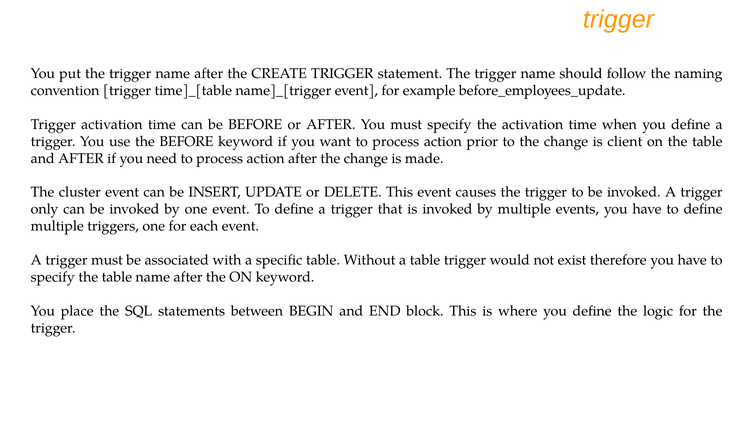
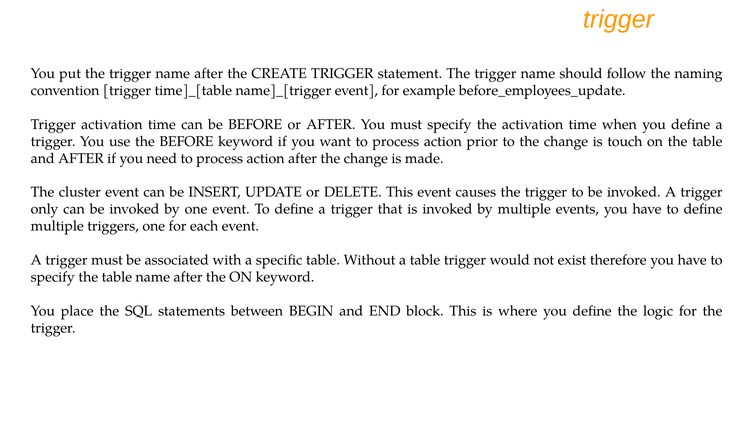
client: client -> touch
